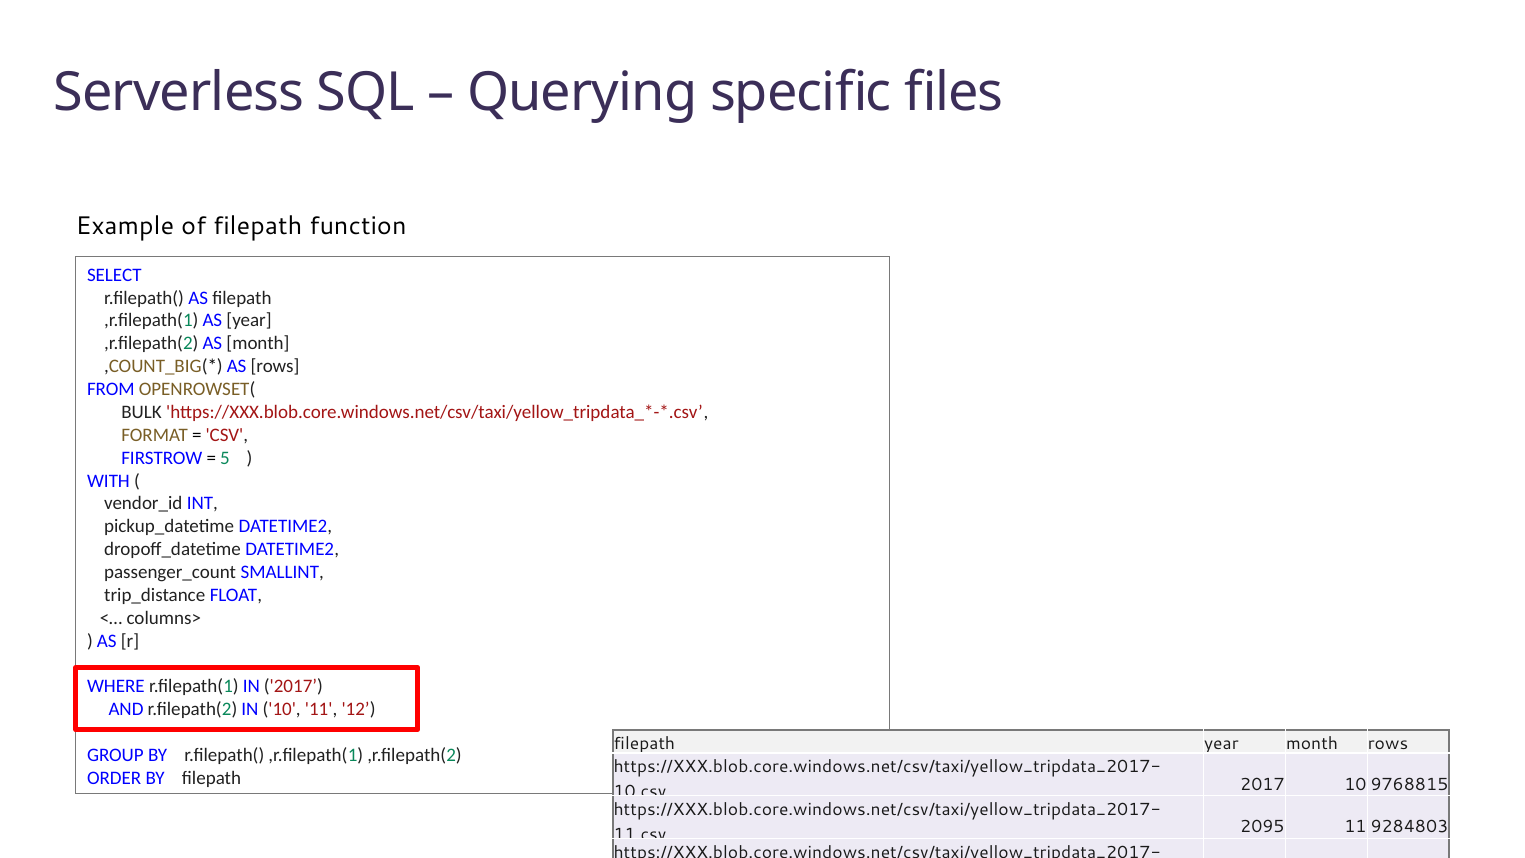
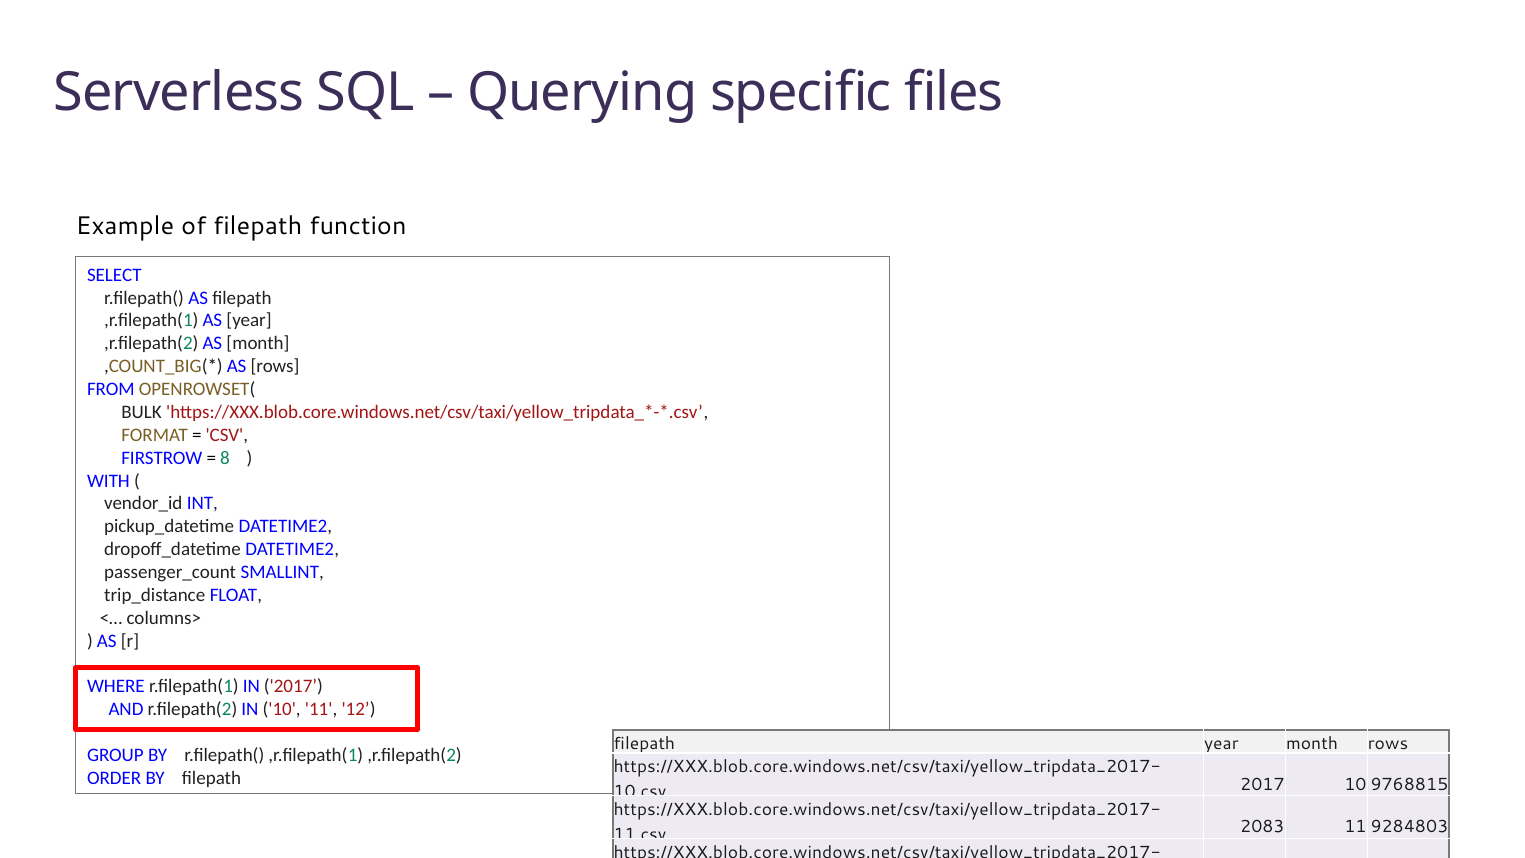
5: 5 -> 8
2095: 2095 -> 2083
